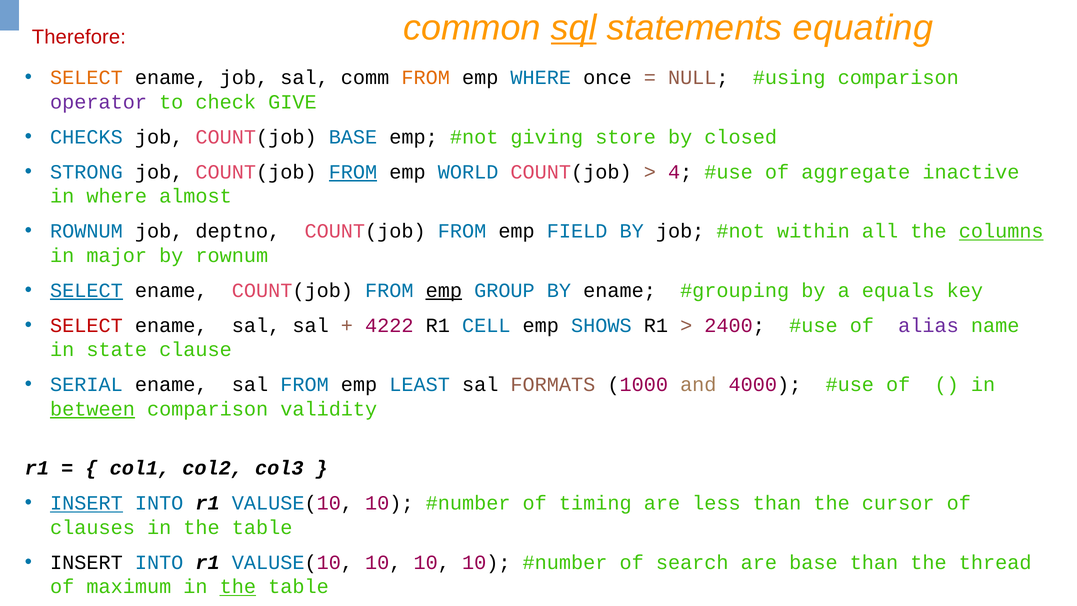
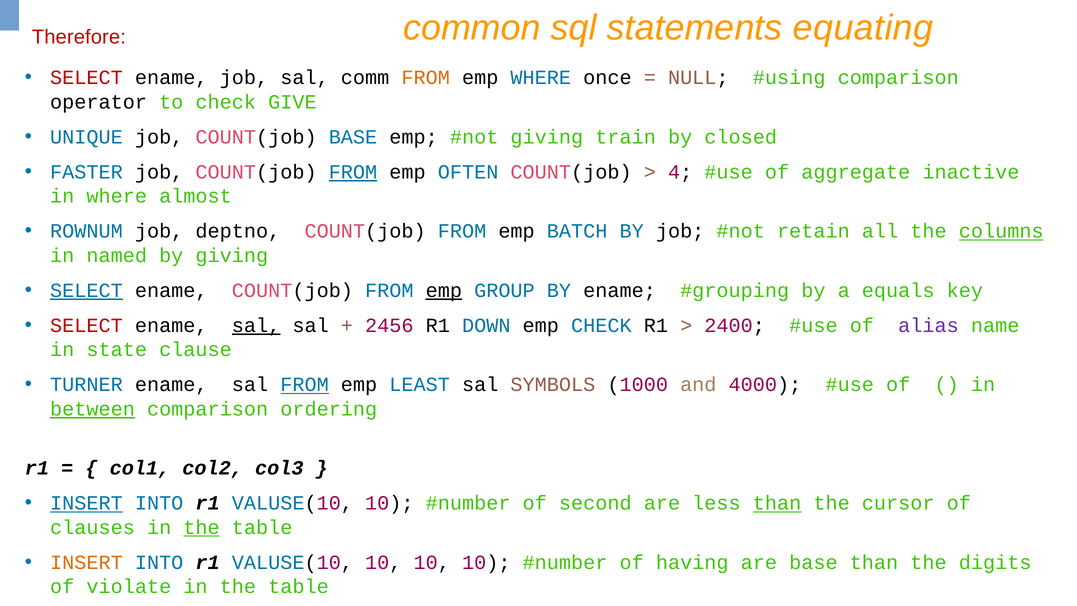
sql underline: present -> none
SELECT at (86, 78) colour: orange -> red
operator colour: purple -> black
CHECKS: CHECKS -> UNIQUE
store: store -> train
STRONG: STRONG -> FASTER
WORLD: WORLD -> OFTEN
FIELD: FIELD -> BATCH
within: within -> retain
major: major -> named
by rownum: rownum -> giving
sal at (256, 325) underline: none -> present
4222: 4222 -> 2456
CELL: CELL -> DOWN
emp SHOWS: SHOWS -> CHECK
SERIAL: SERIAL -> TURNER
FROM at (305, 385) underline: none -> present
FORMATS: FORMATS -> SYMBOLS
validity: validity -> ordering
timing: timing -> second
than at (777, 503) underline: none -> present
the at (202, 527) underline: none -> present
INSERT at (86, 562) colour: black -> orange
search: search -> having
thread: thread -> digits
maximum: maximum -> violate
the at (238, 586) underline: present -> none
